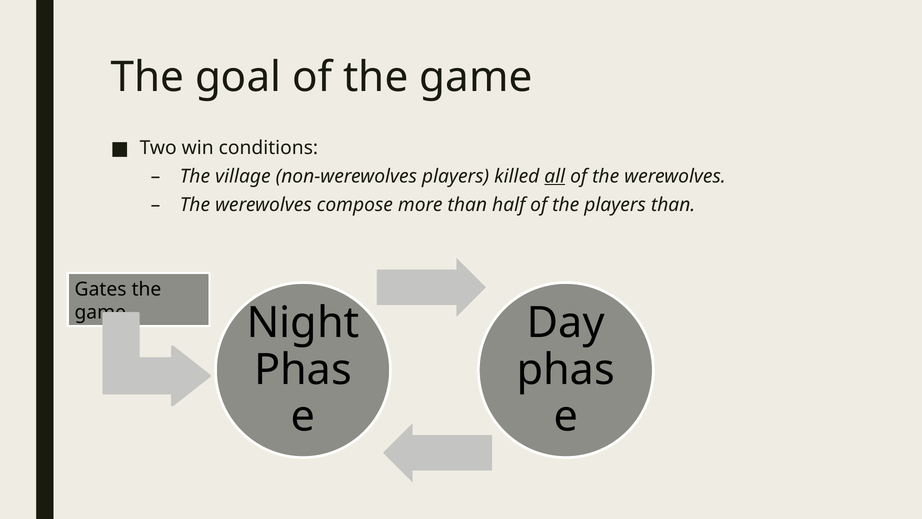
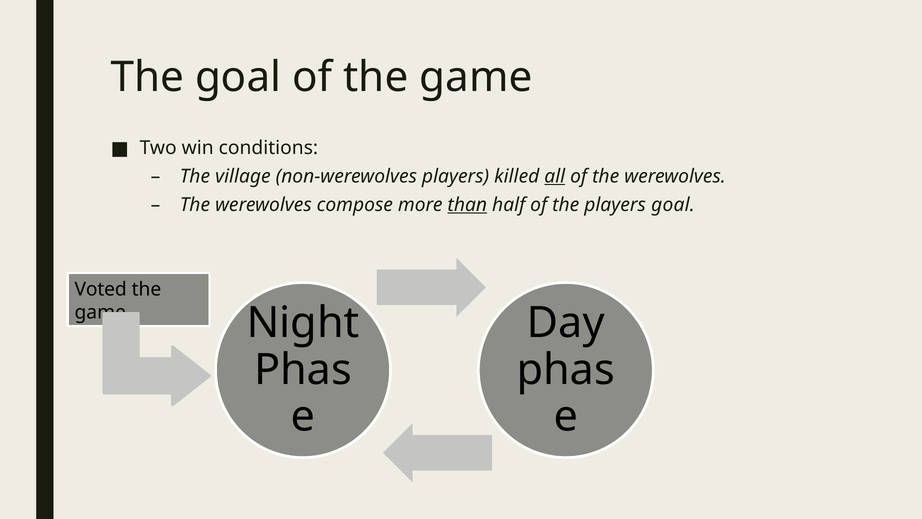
than at (467, 205) underline: none -> present
players than: than -> goal
Gates: Gates -> Voted
